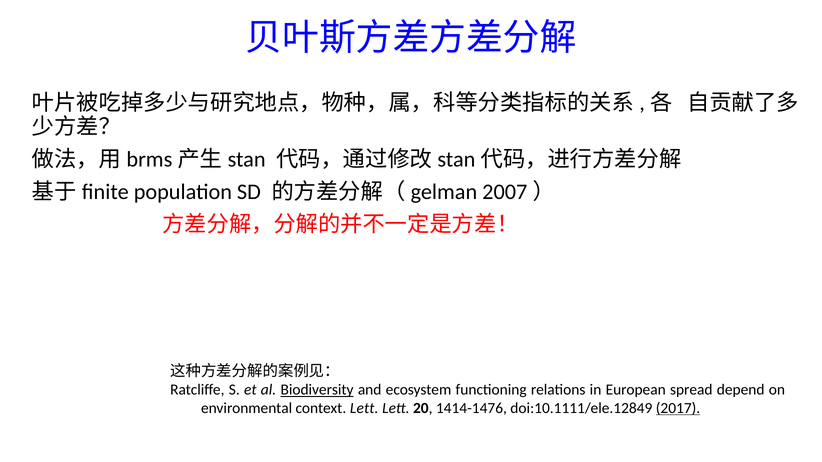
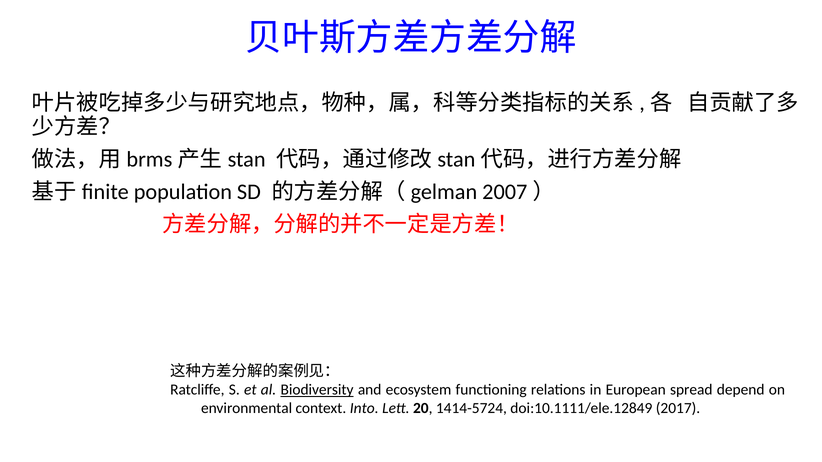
context Lett: Lett -> Into
1414-1476: 1414-1476 -> 1414-5724
2017 underline: present -> none
